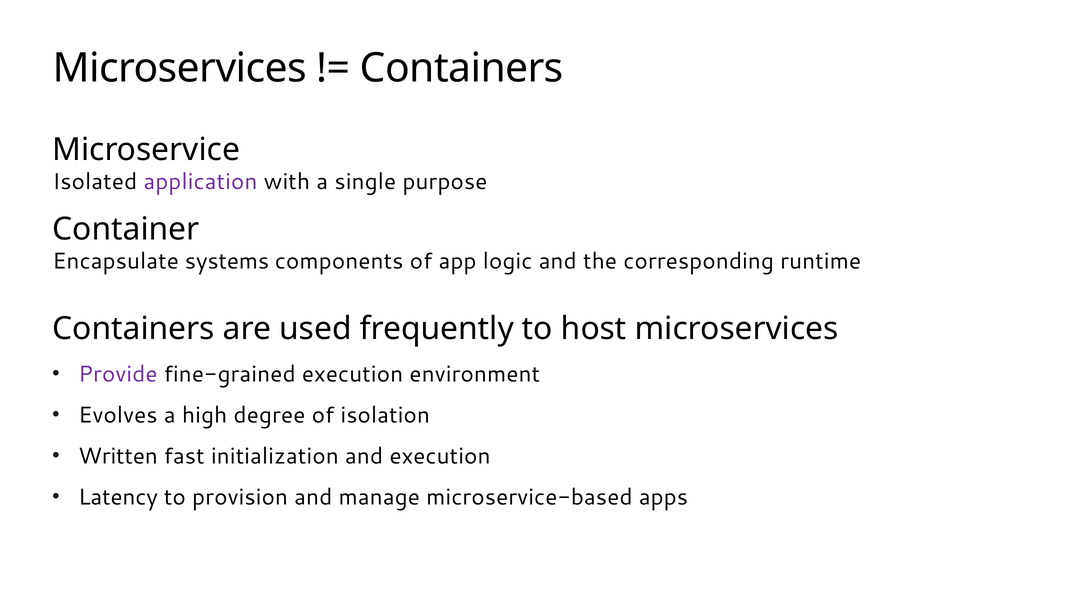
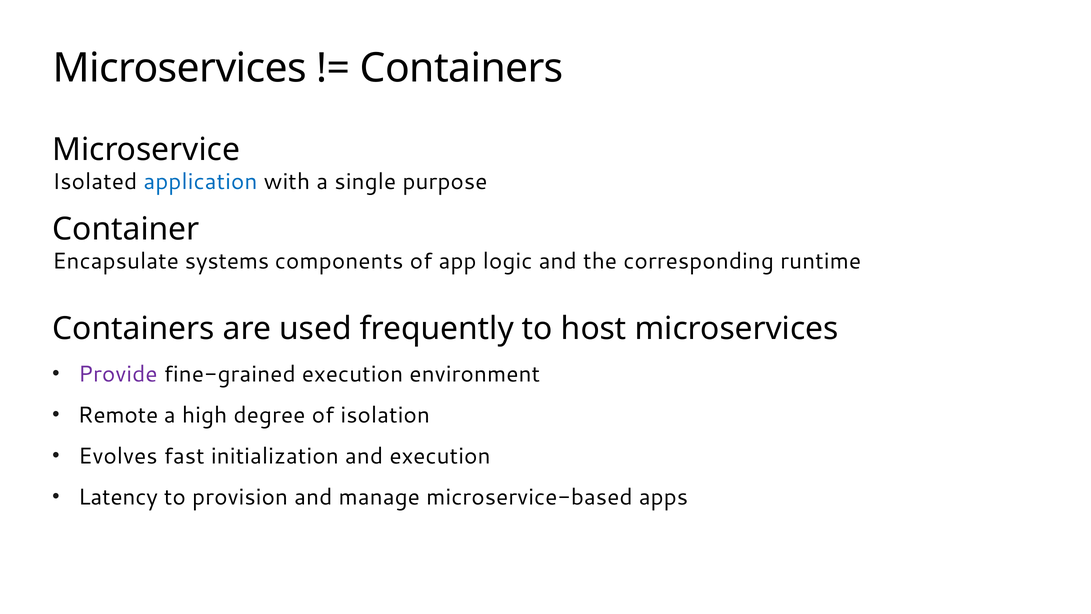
application colour: purple -> blue
Evolves: Evolves -> Remote
Written: Written -> Evolves
